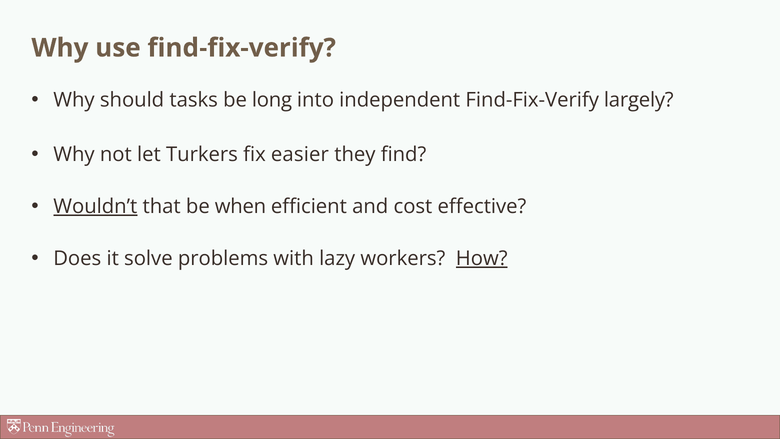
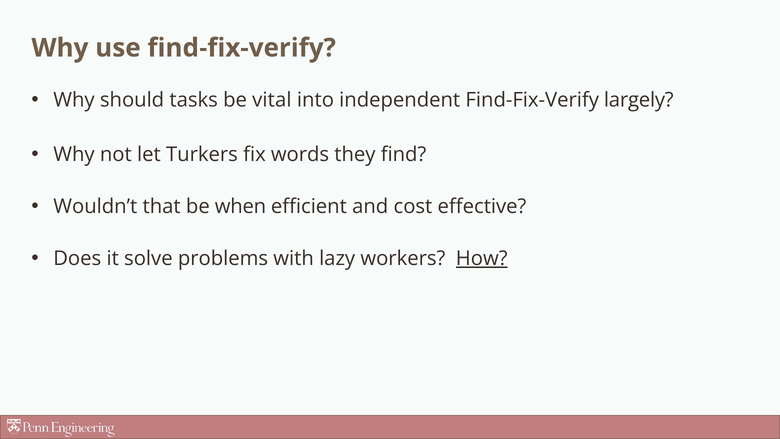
long: long -> vital
easier: easier -> words
Wouldn’t underline: present -> none
